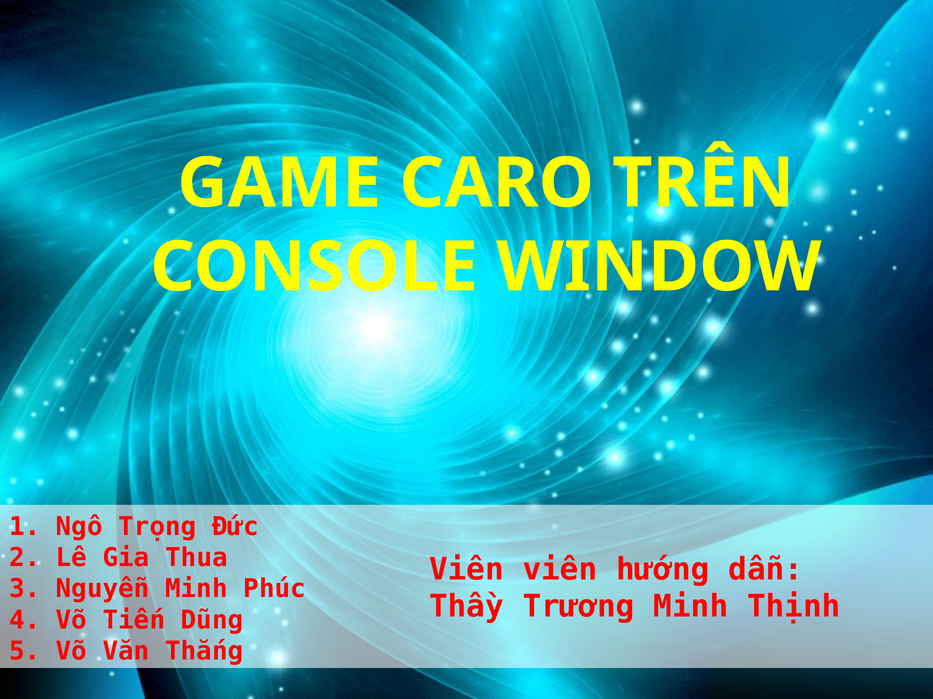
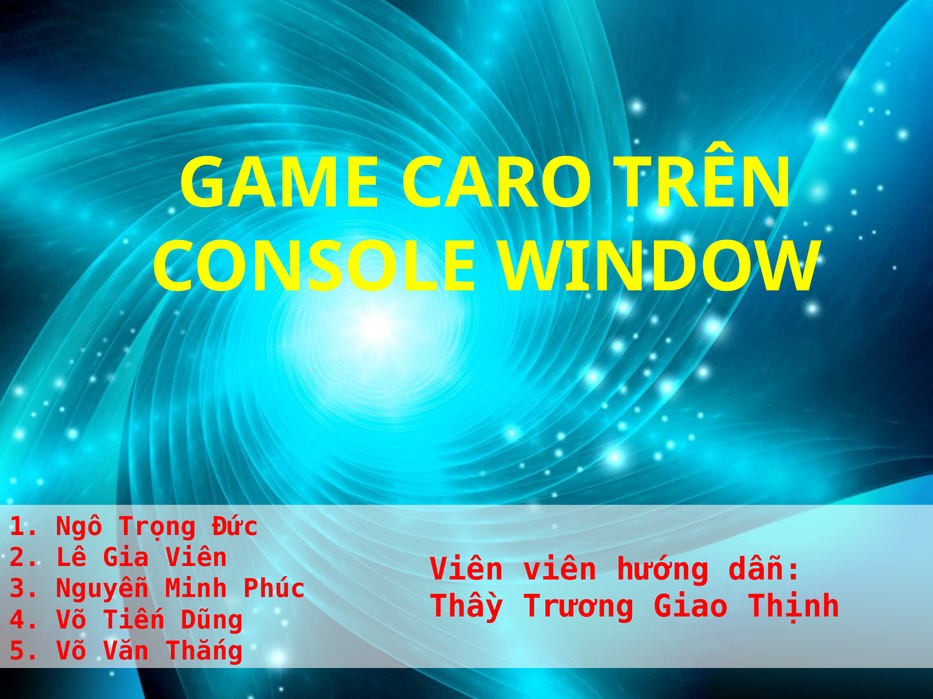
Gia Thua: Thua -> Viên
Trương Minh: Minh -> Giao
